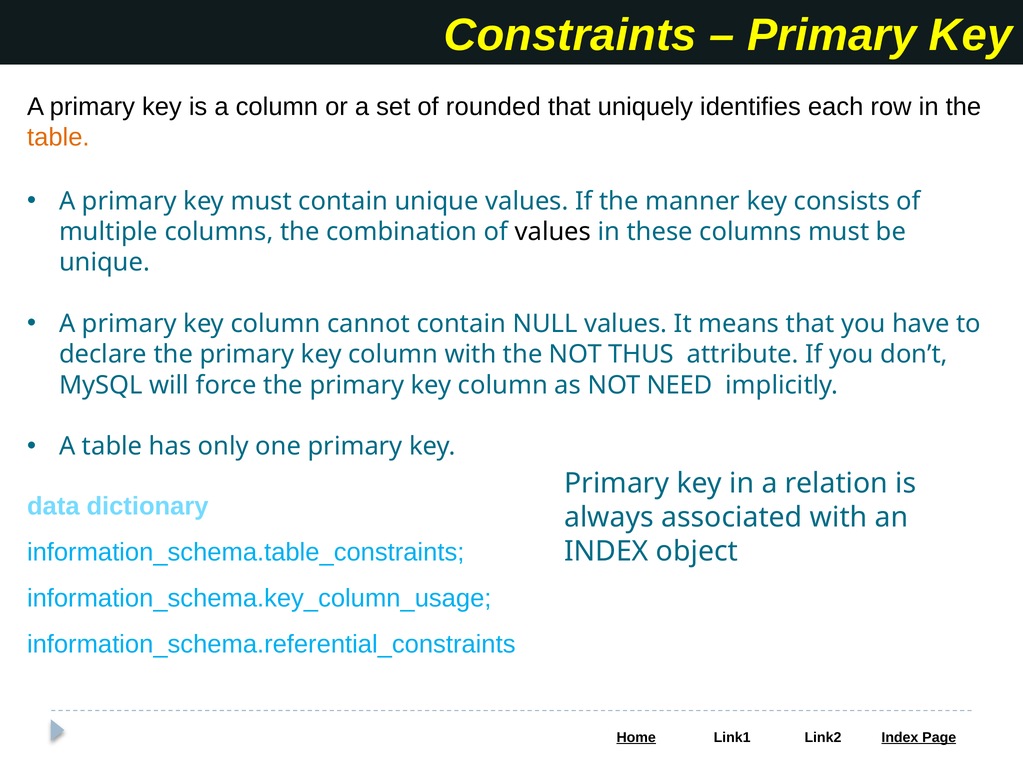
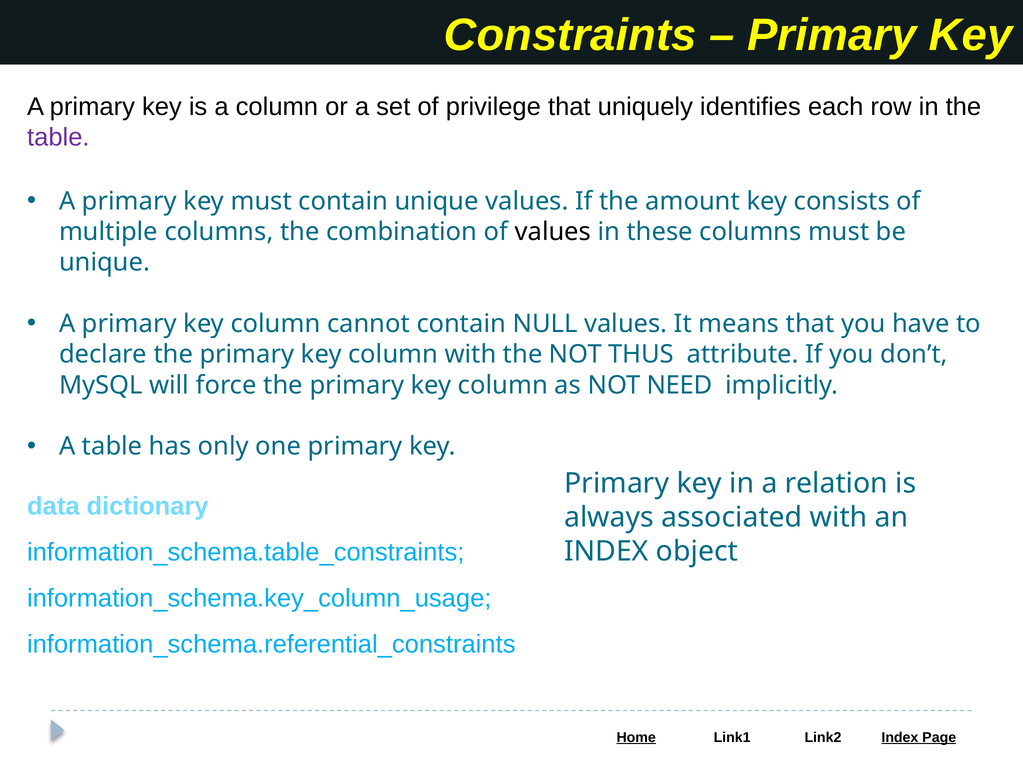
rounded: rounded -> privilege
table at (58, 138) colour: orange -> purple
manner: manner -> amount
